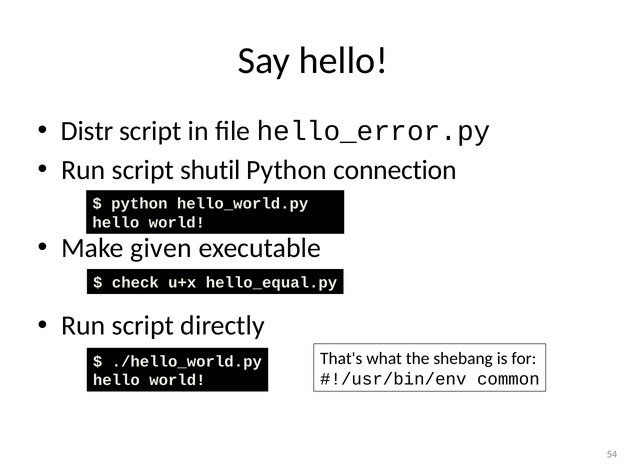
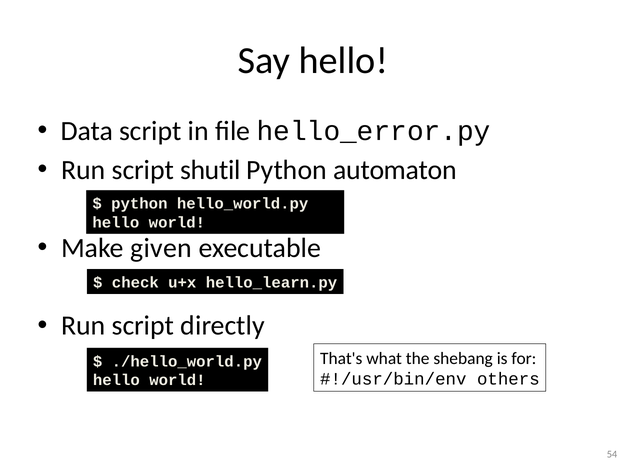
Distr: Distr -> Data
connection: connection -> automaton
hello_equal.py: hello_equal.py -> hello_learn.py
common: common -> others
